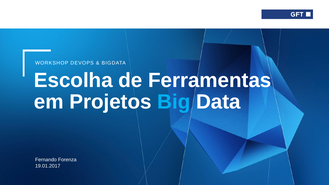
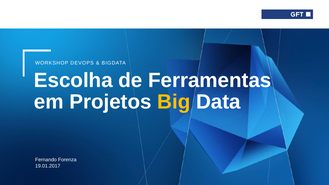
Big colour: light blue -> yellow
